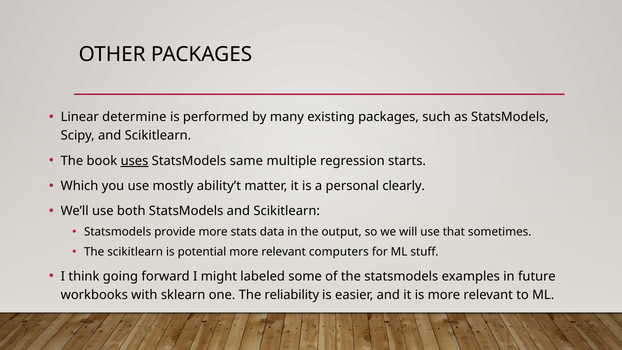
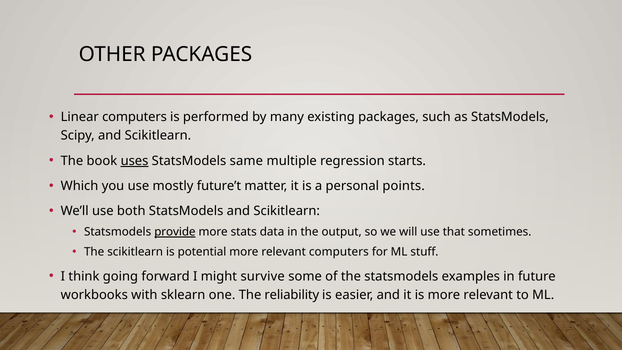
Linear determine: determine -> computers
ability’t: ability’t -> future’t
clearly: clearly -> points
provide underline: none -> present
labeled: labeled -> survive
